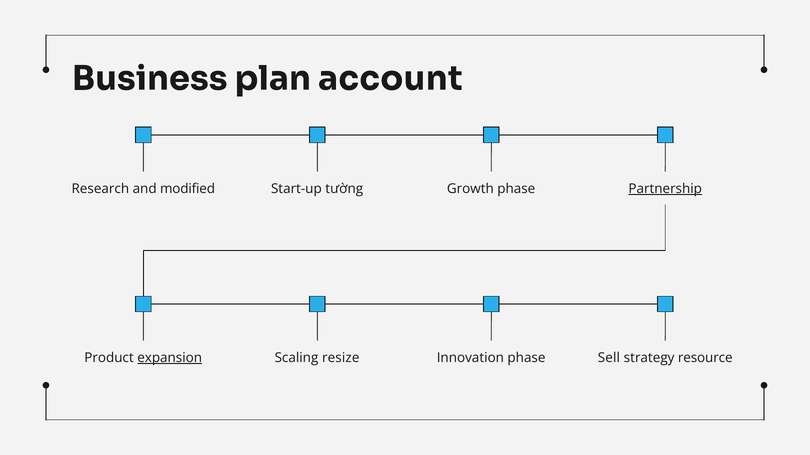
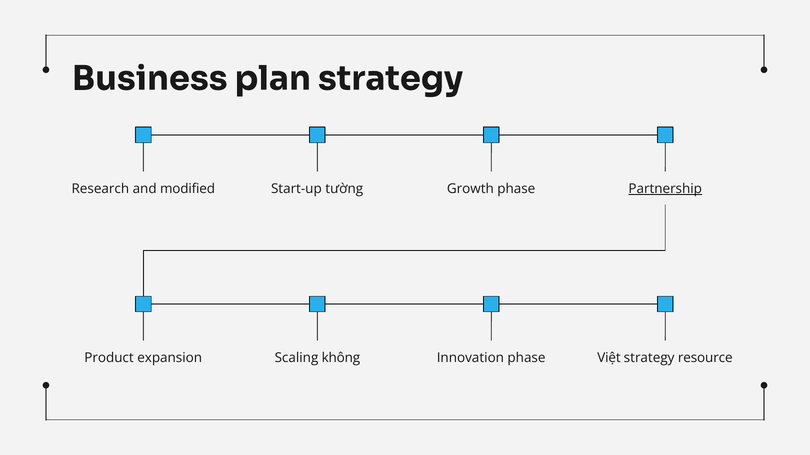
plan account: account -> strategy
expansion underline: present -> none
resize: resize -> không
Sell: Sell -> Việt
